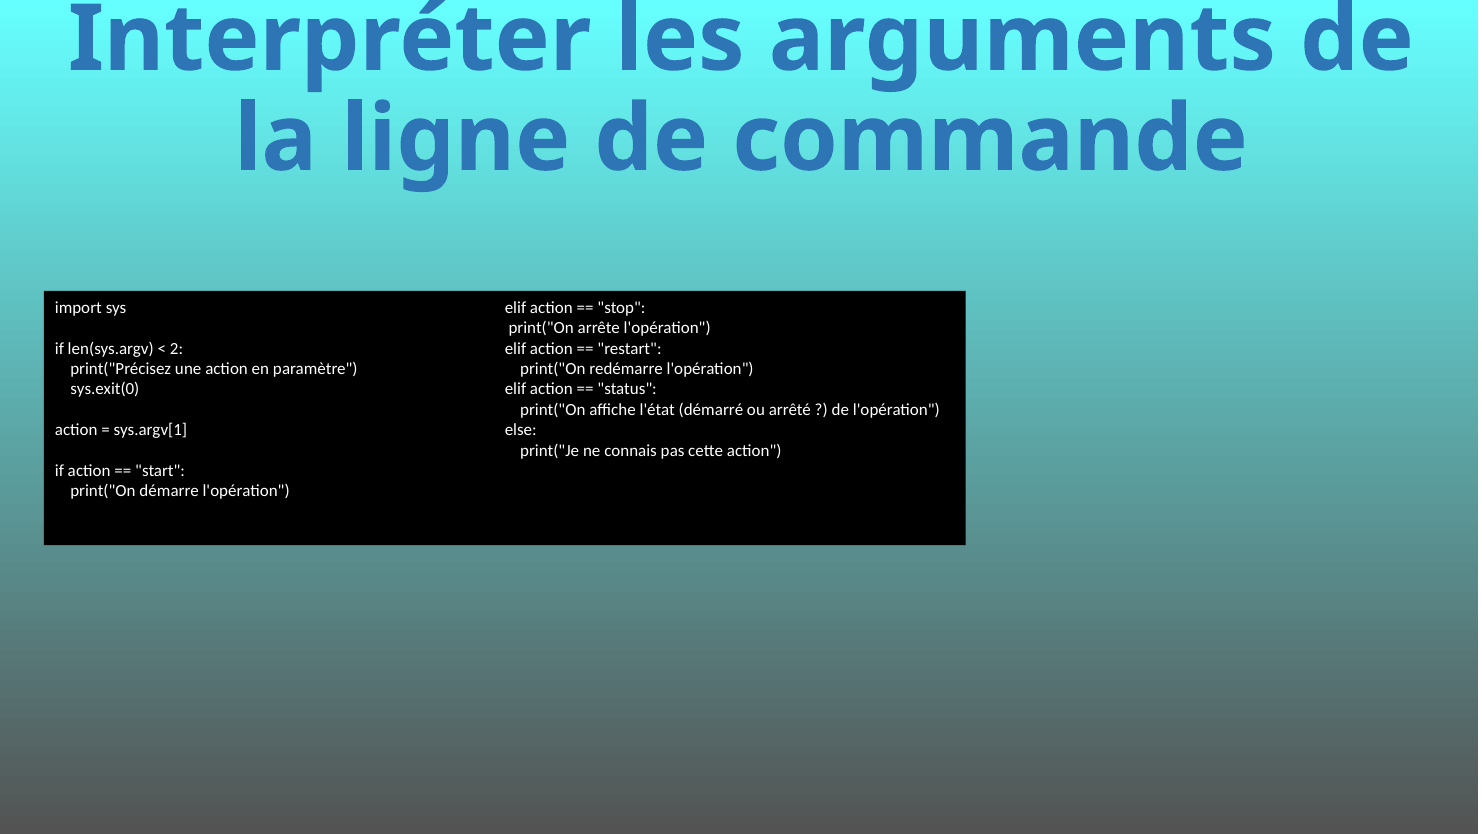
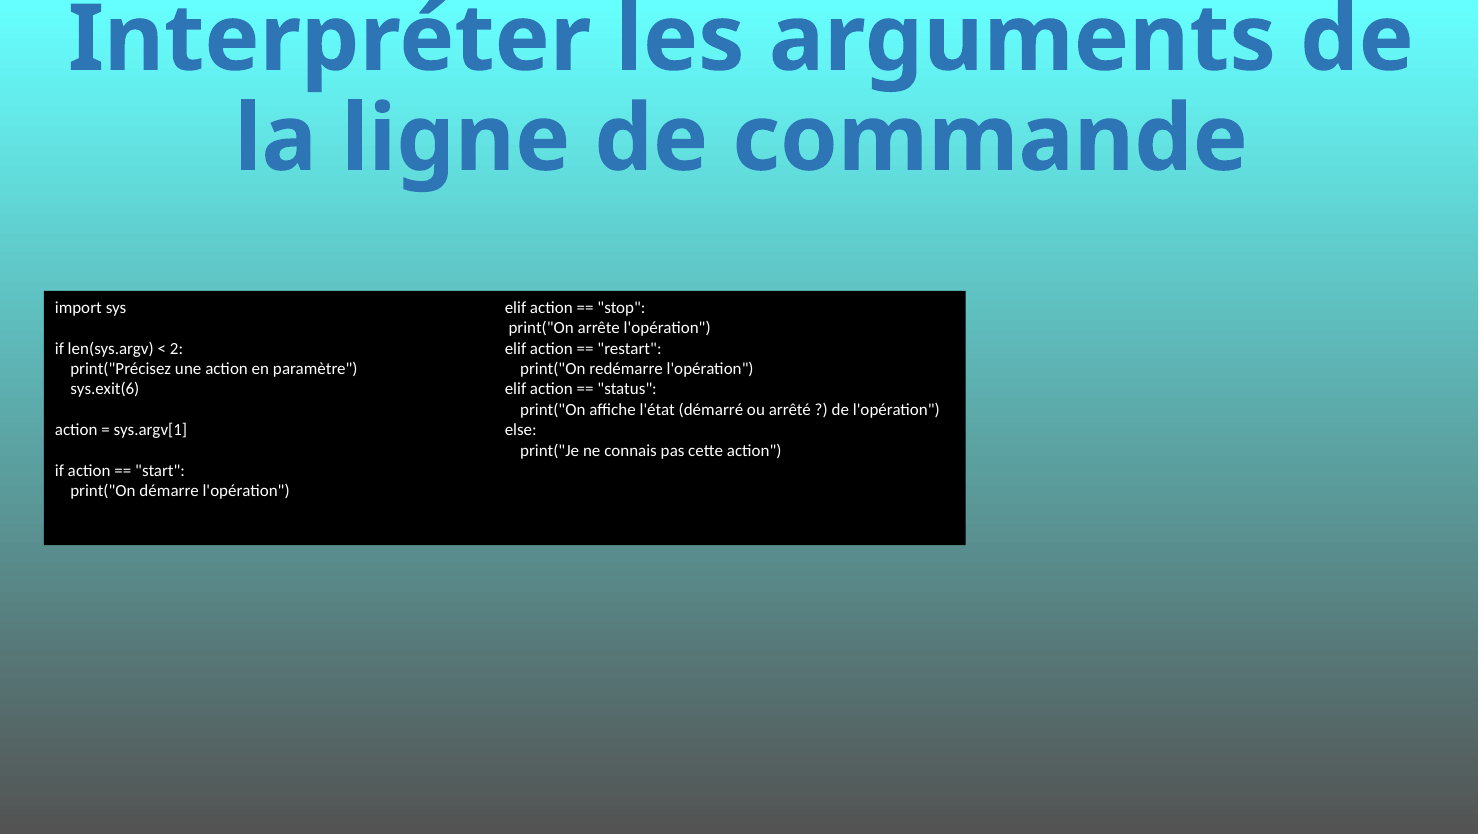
sys.exit(0: sys.exit(0 -> sys.exit(6
